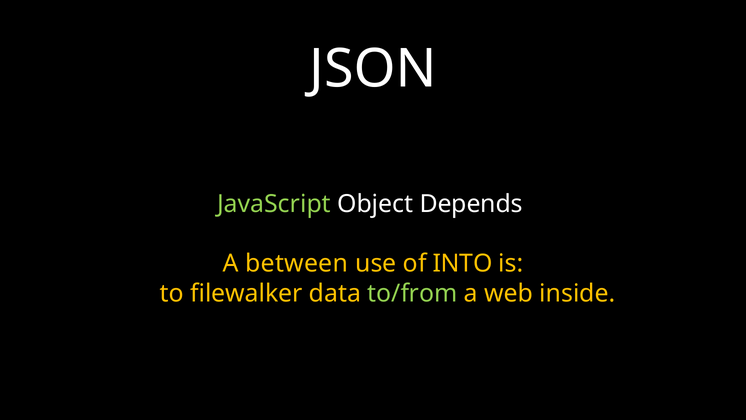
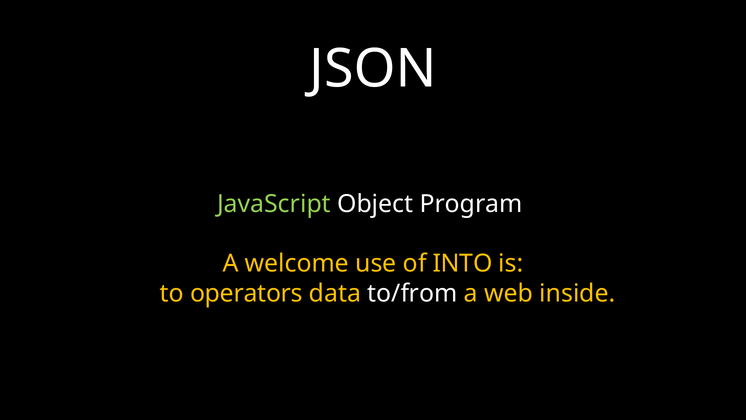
Depends: Depends -> Program
between: between -> welcome
filewalker: filewalker -> operators
to/from colour: light green -> white
